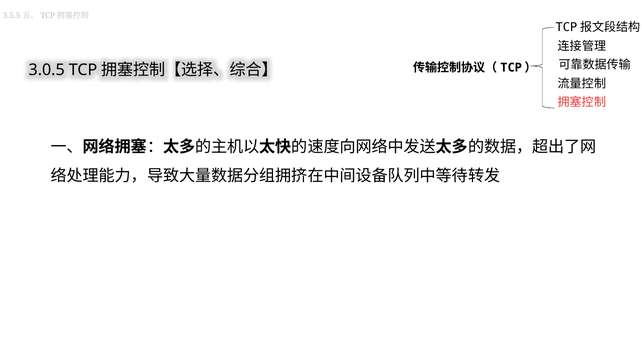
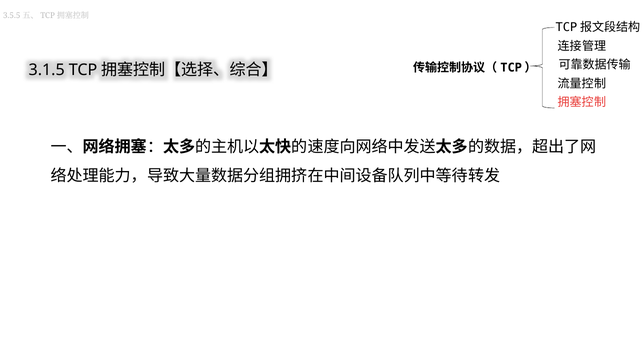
3.0.5: 3.0.5 -> 3.1.5
